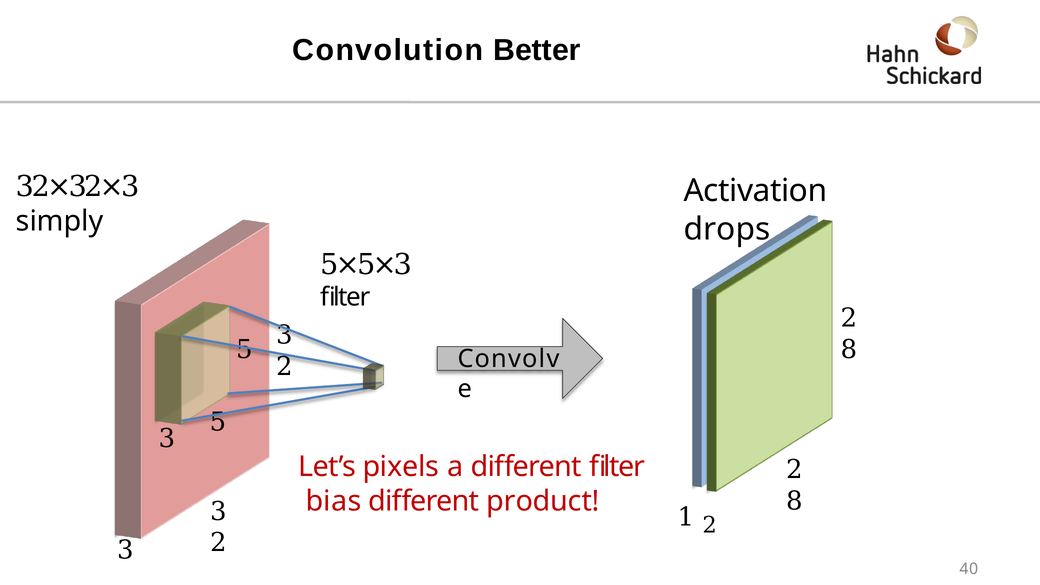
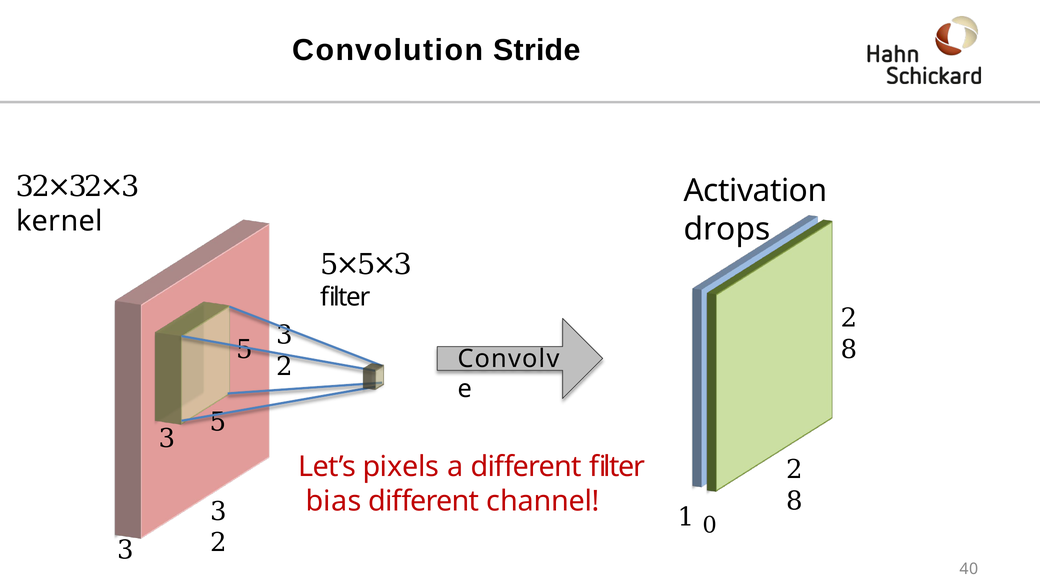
Better: Better -> Stride
simply: simply -> kernel
product: product -> channel
1 2: 2 -> 0
